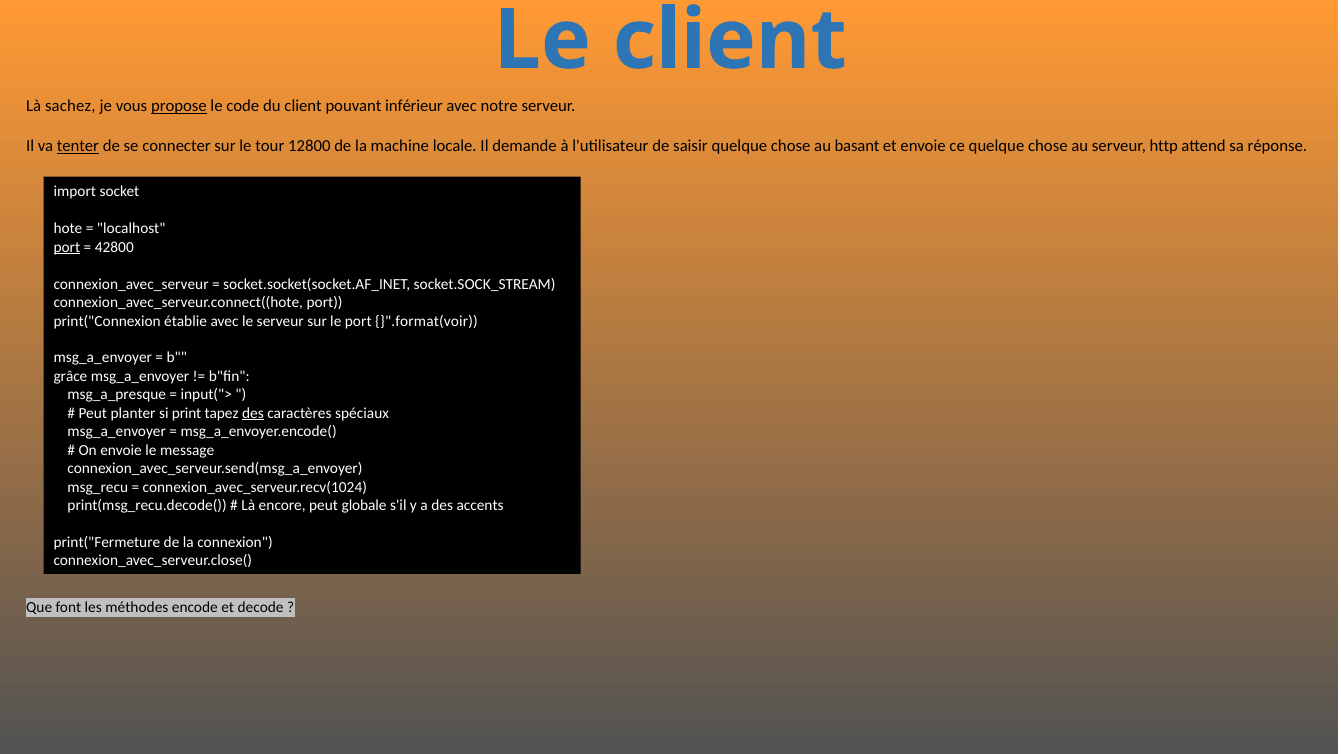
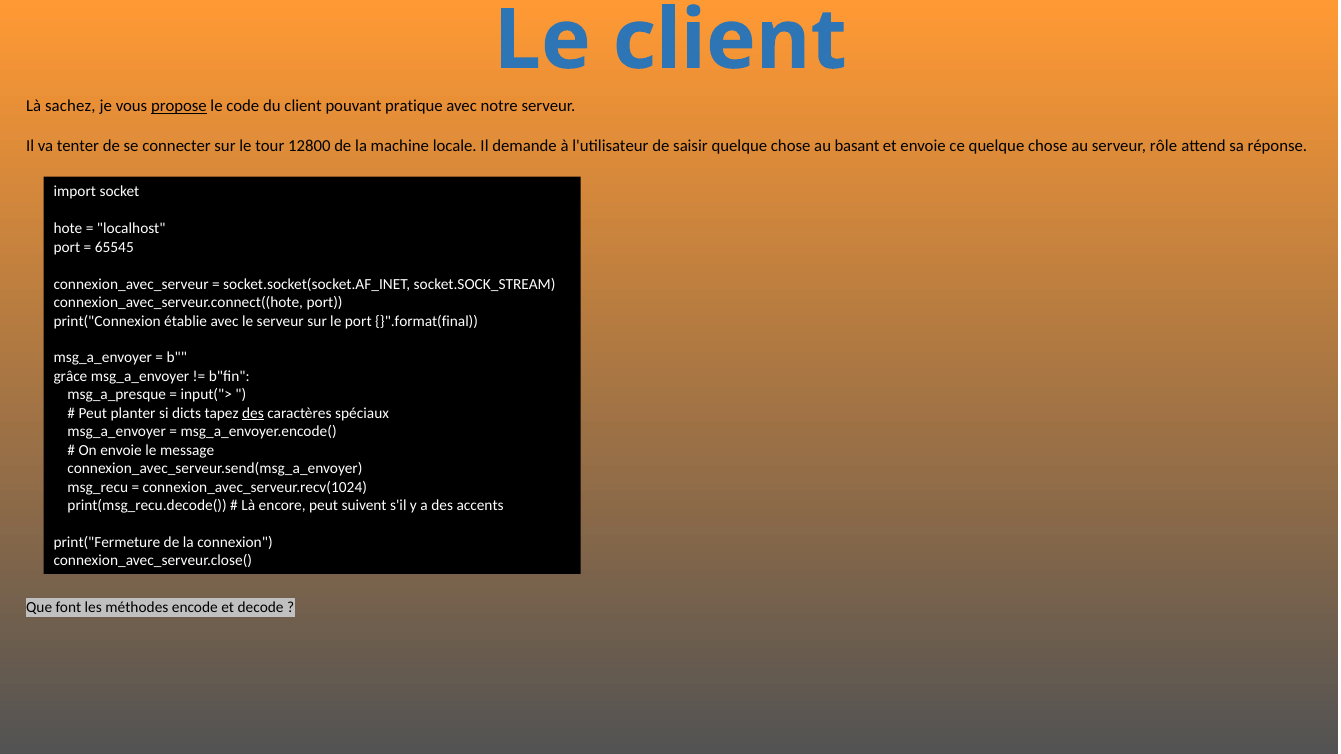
inférieur: inférieur -> pratique
tenter underline: present -> none
http: http -> rôle
port at (67, 247) underline: present -> none
42800: 42800 -> 65545
}".format(voir: }".format(voir -> }".format(final
print: print -> dicts
globale: globale -> suivent
